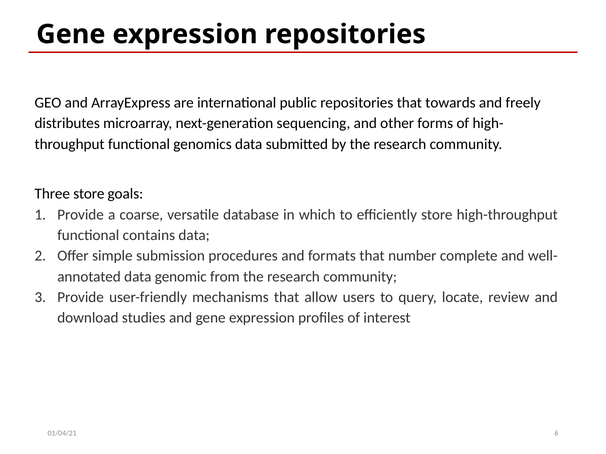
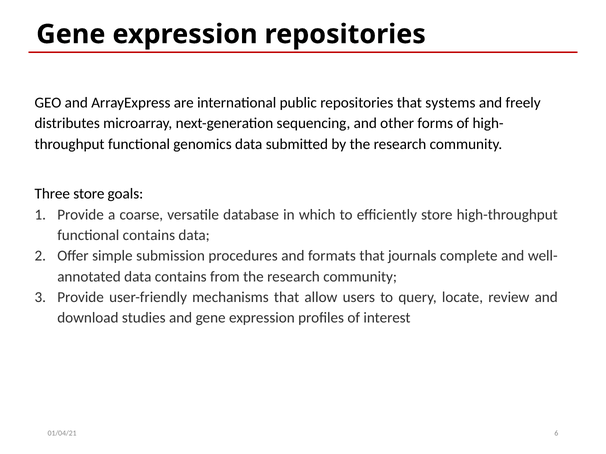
towards: towards -> systems
number: number -> journals
data genomic: genomic -> contains
